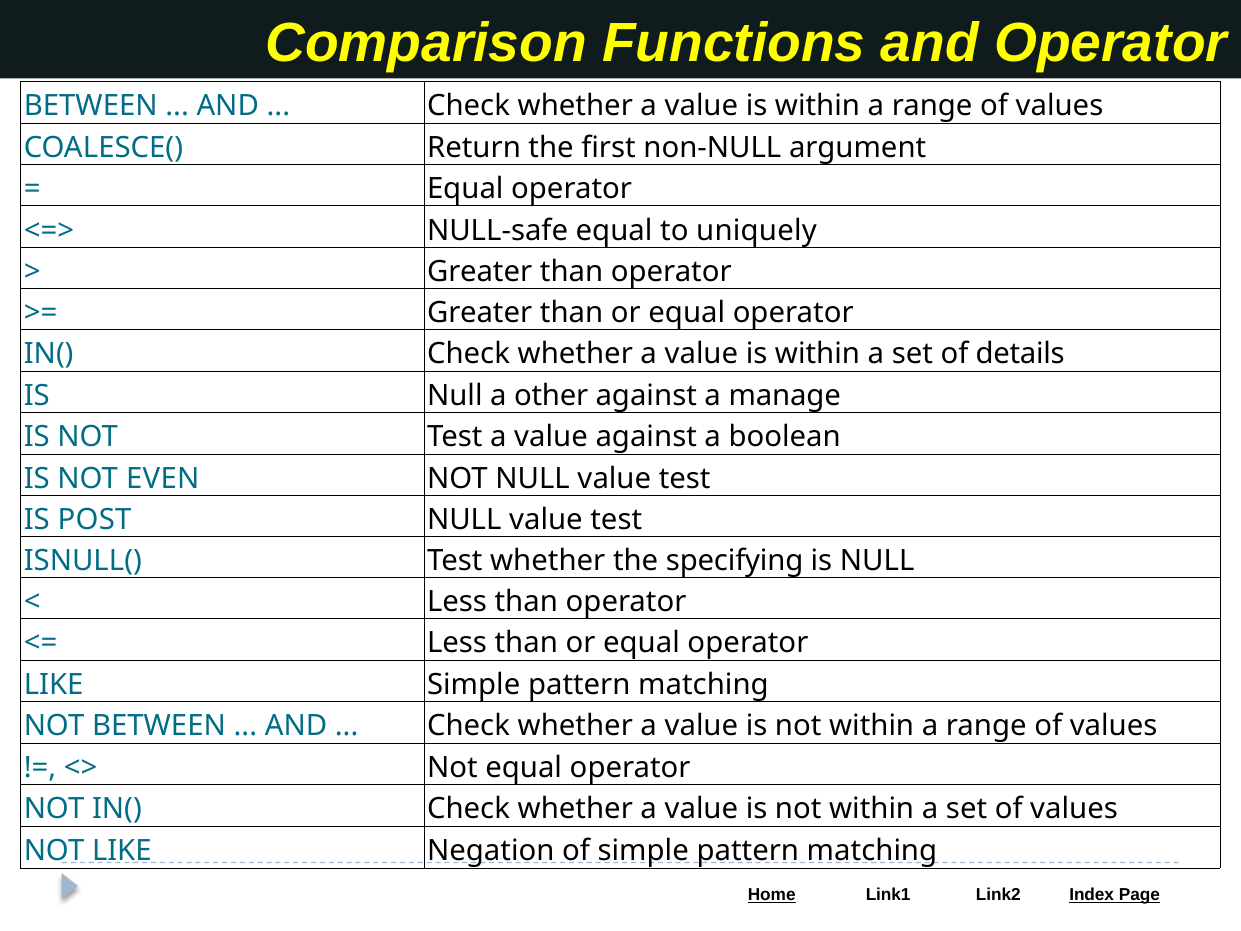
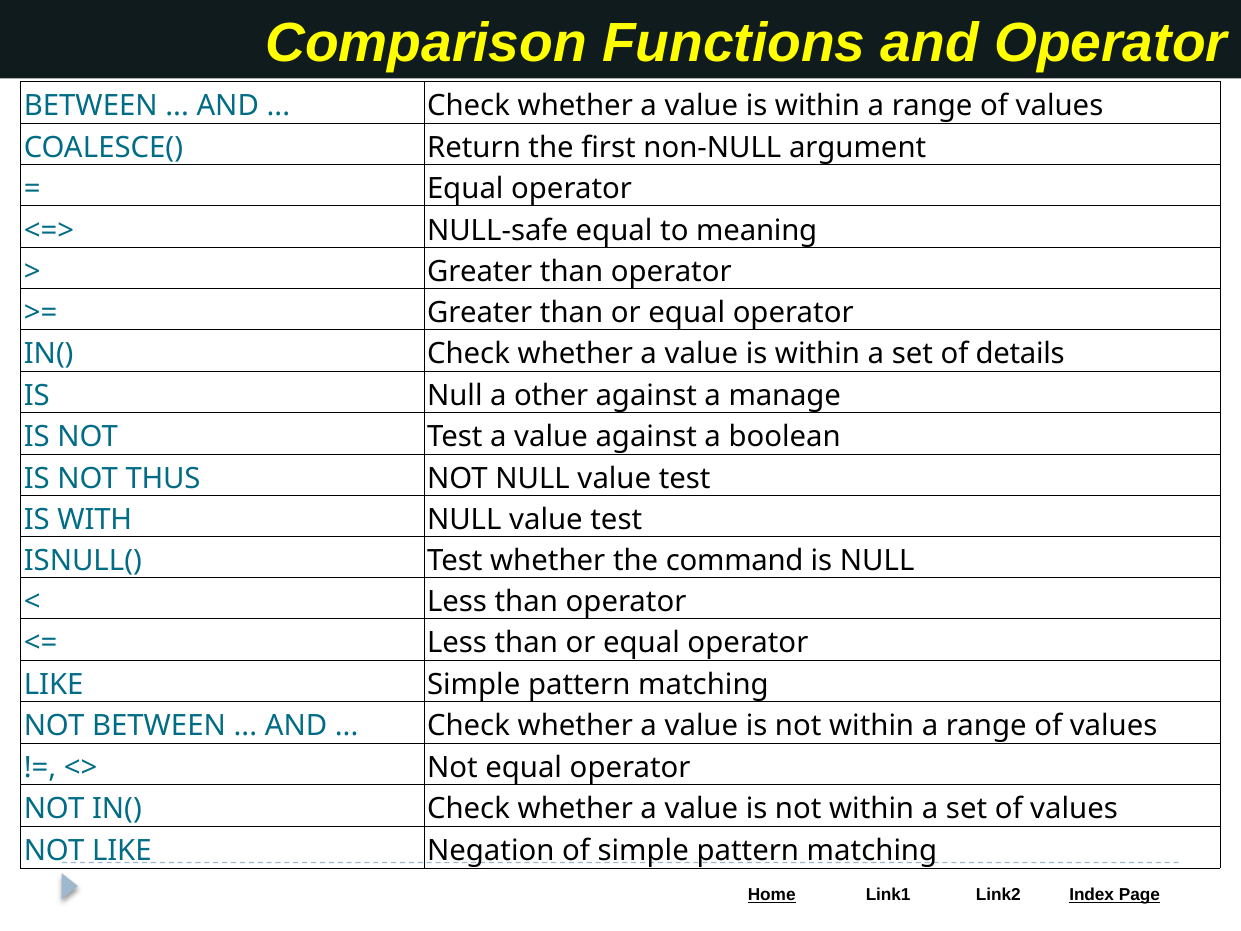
uniquely: uniquely -> meaning
EVEN: EVEN -> THUS
POST: POST -> WITH
specifying: specifying -> command
